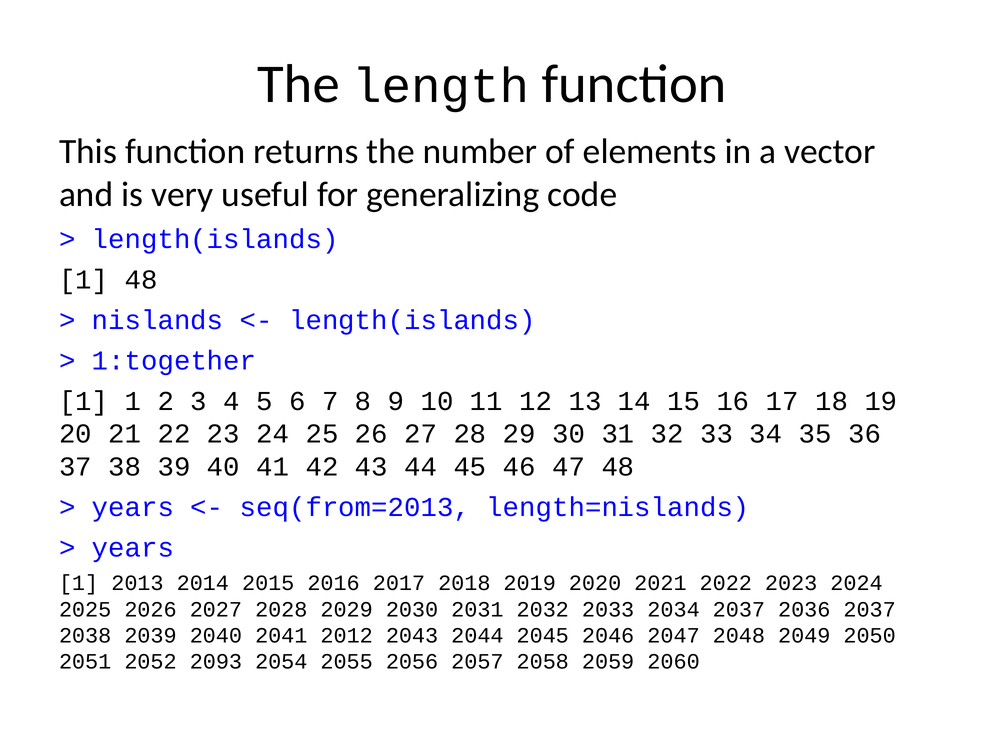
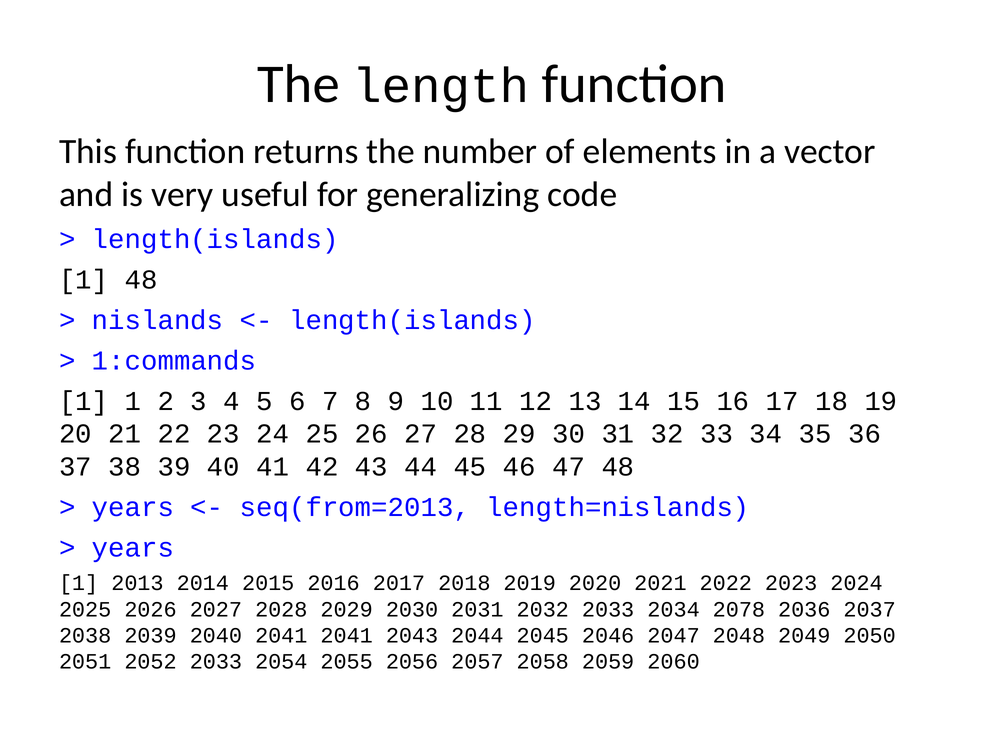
1:together: 1:together -> 1:commands
2034 2037: 2037 -> 2078
2041 2012: 2012 -> 2041
2052 2093: 2093 -> 2033
